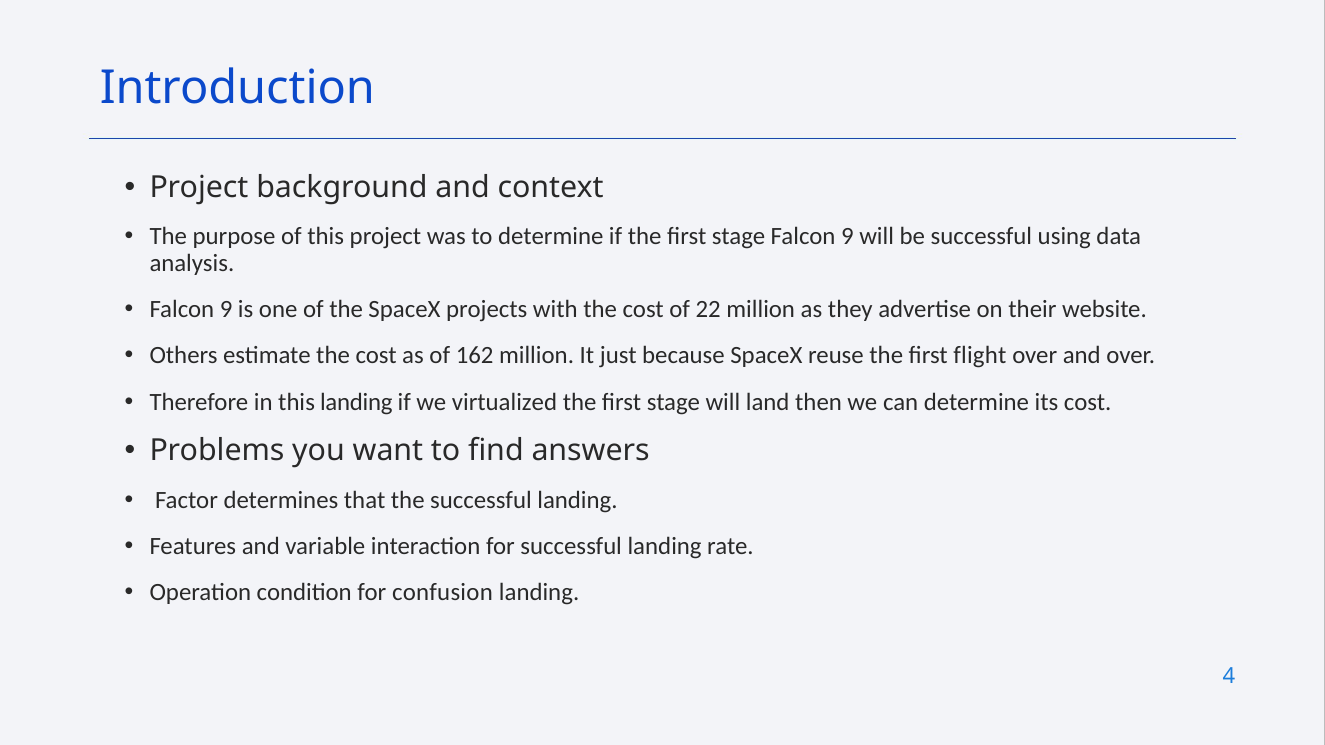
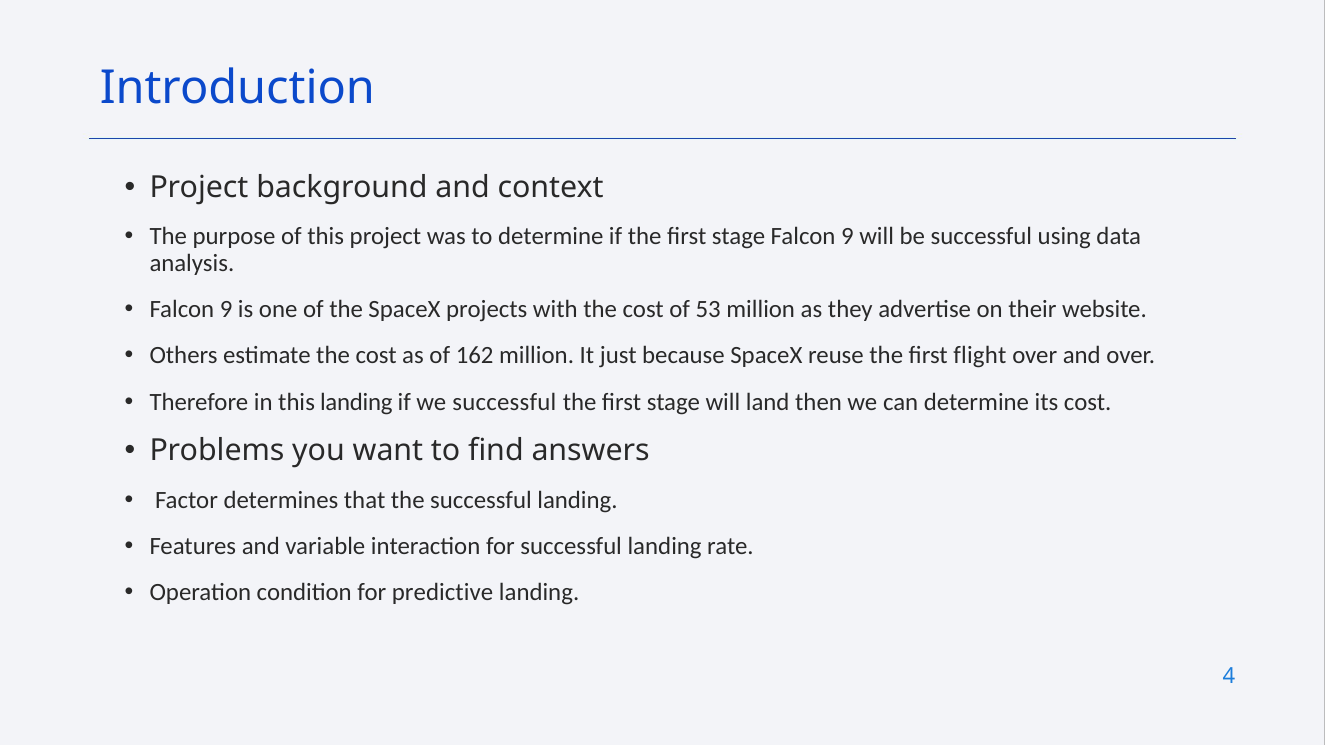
22: 22 -> 53
we virtualized: virtualized -> successful
confusion: confusion -> predictive
